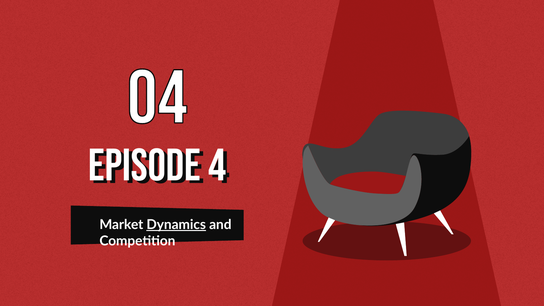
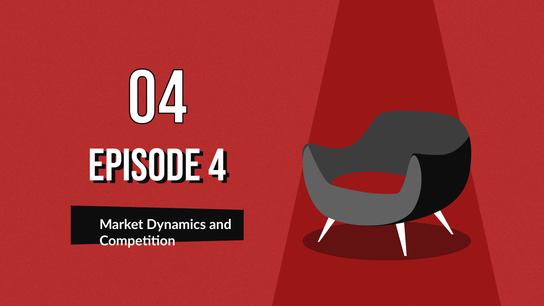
Dynamics underline: present -> none
